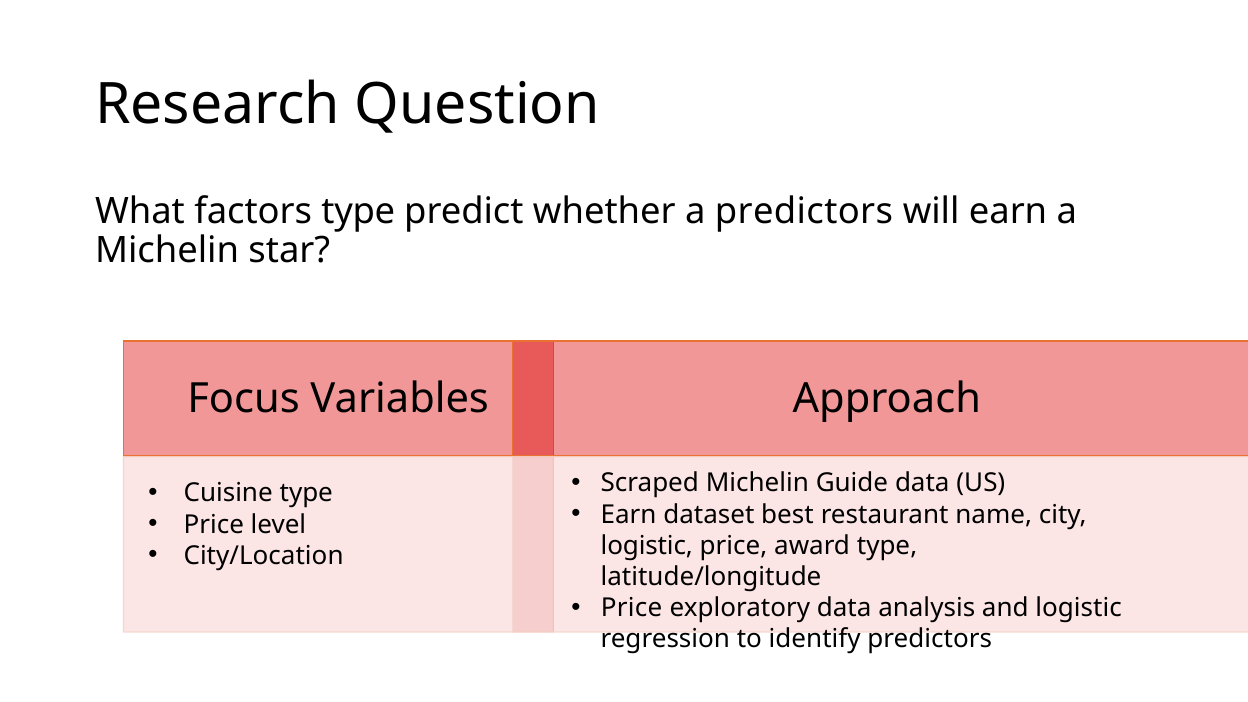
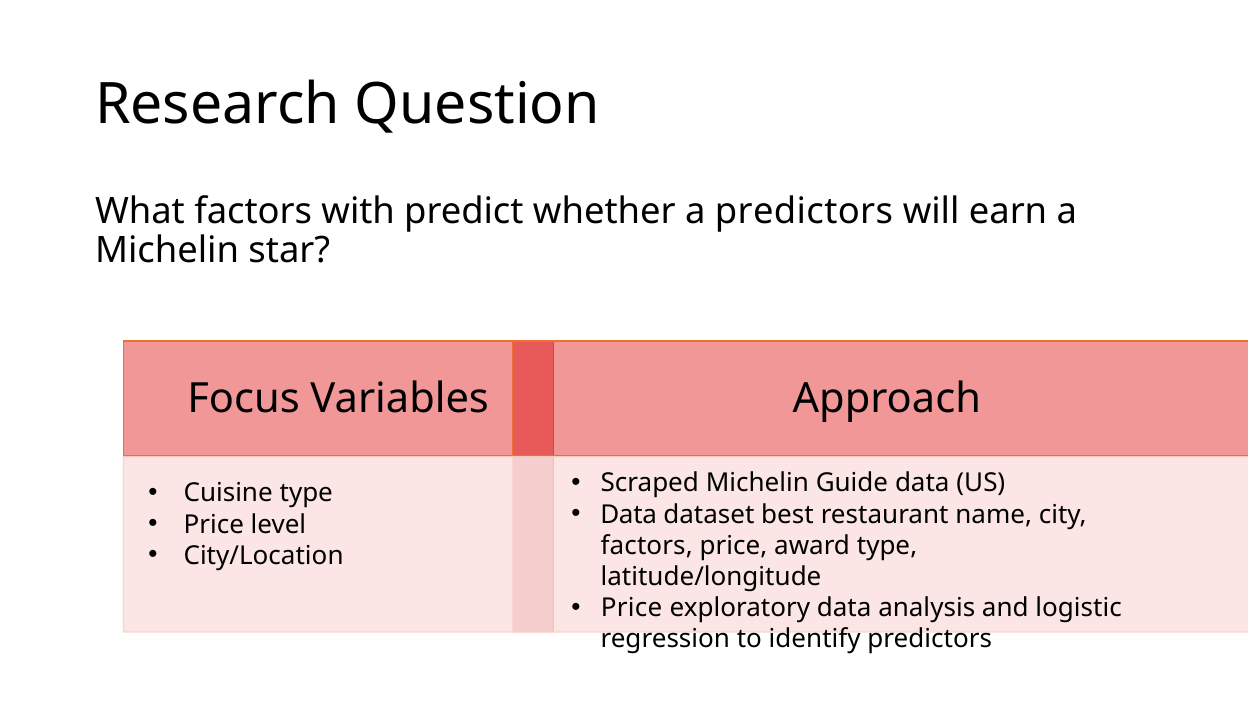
factors type: type -> with
Earn at (629, 514): Earn -> Data
logistic at (647, 546): logistic -> factors
